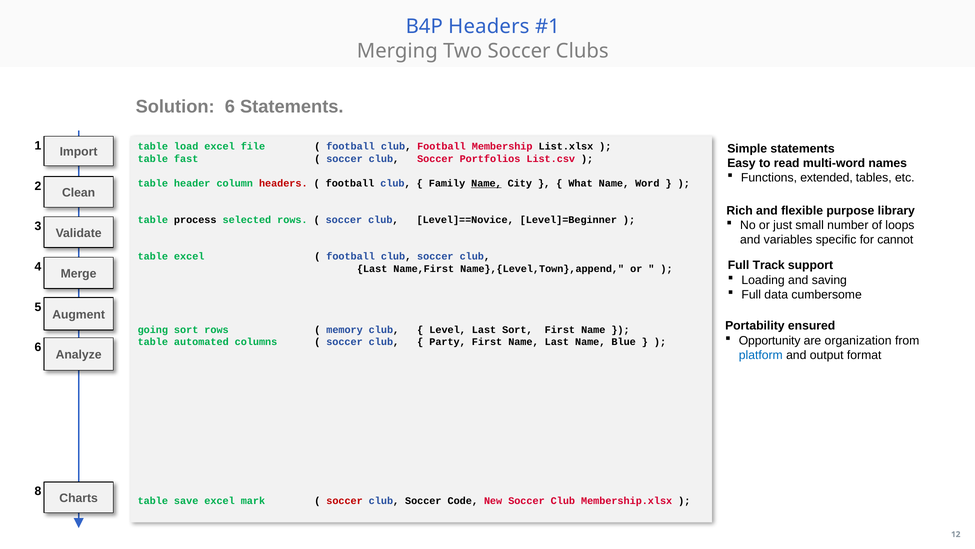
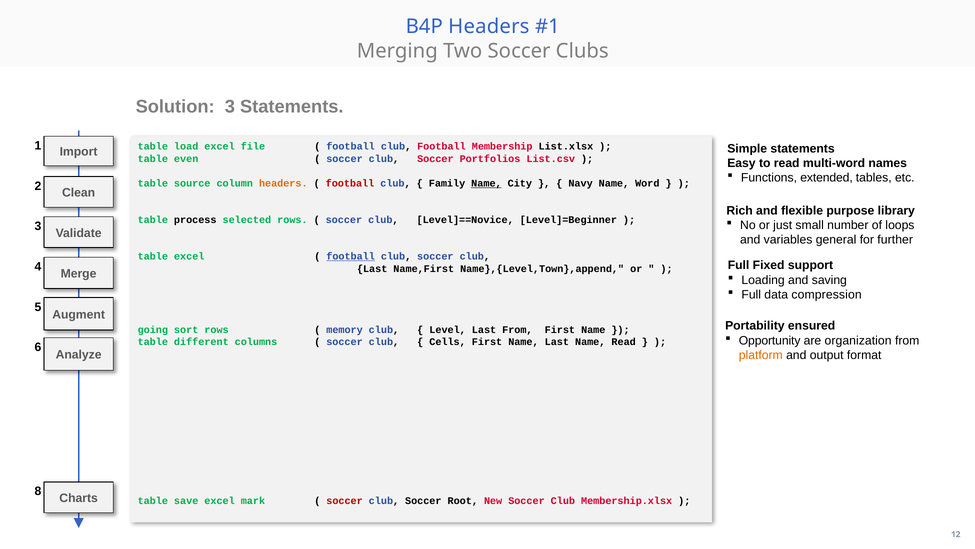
Solution 6: 6 -> 3
fast: fast -> even
header: header -> source
headers at (283, 183) colour: red -> orange
football at (350, 183) colour: black -> red
What: What -> Navy
specific: specific -> general
cannot: cannot -> further
football at (351, 256) underline: none -> present
Track: Track -> Fixed
cumbersome: cumbersome -> compression
Last Sort: Sort -> From
automated: automated -> different
Party: Party -> Cells
Name Blue: Blue -> Read
platform colour: blue -> orange
Code: Code -> Root
